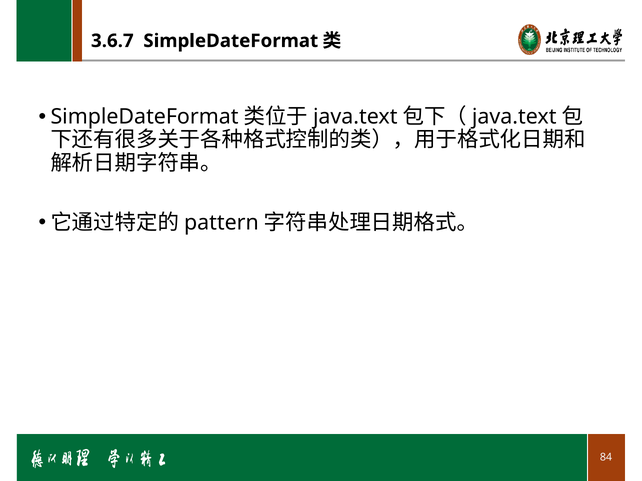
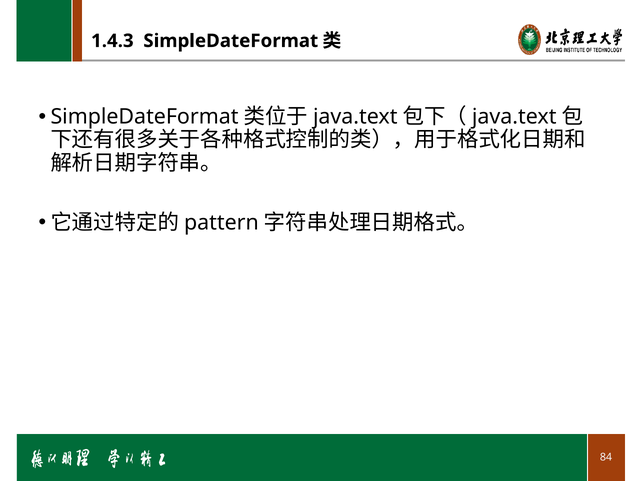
3.6.7: 3.6.7 -> 1.4.3
